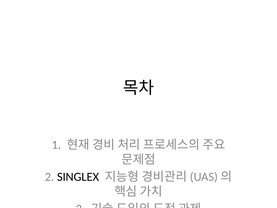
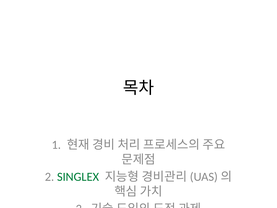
SINGLEX at (78, 177) colour: black -> green
